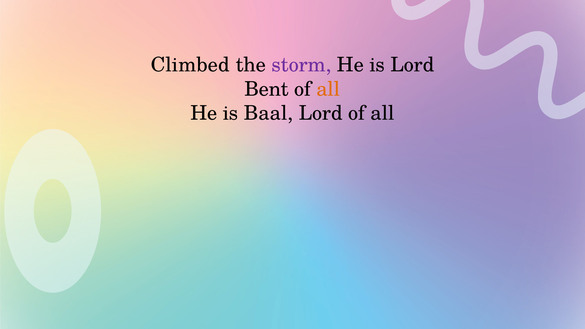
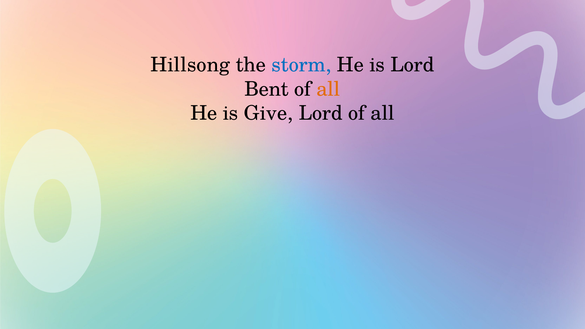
Climbed: Climbed -> Hillsong
storm colour: purple -> blue
Baal: Baal -> Give
